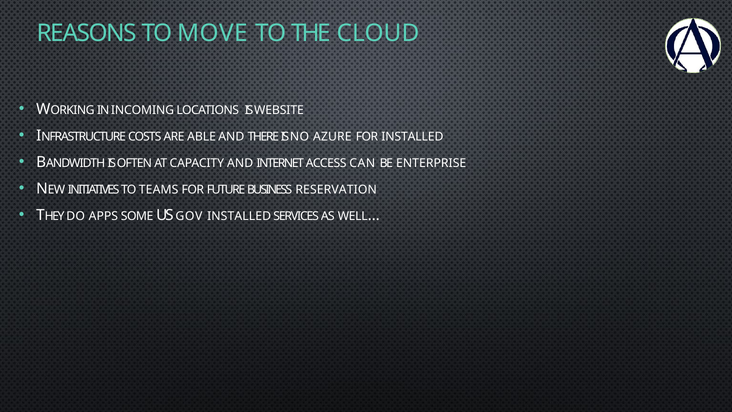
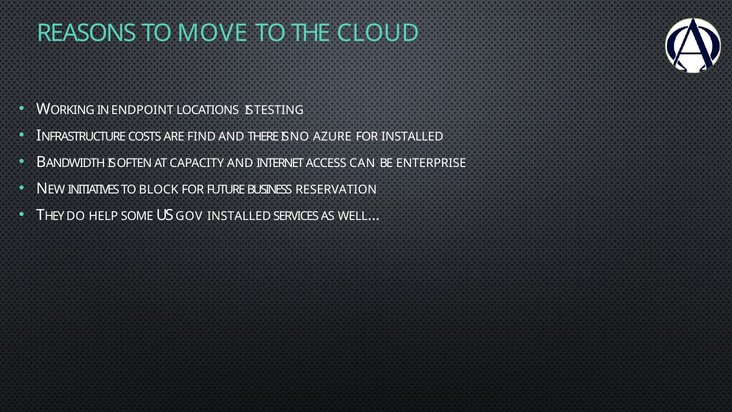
INCOMING: INCOMING -> ENDPOINT
WEBSITE: WEBSITE -> TESTING
ABLE: ABLE -> FIND
TEAMS: TEAMS -> BLOCK
APPS: APPS -> HELP
